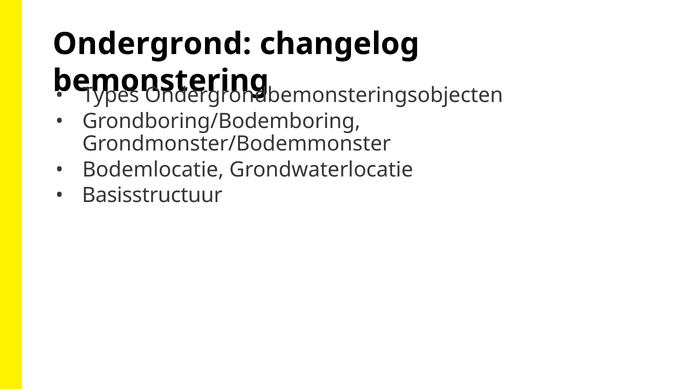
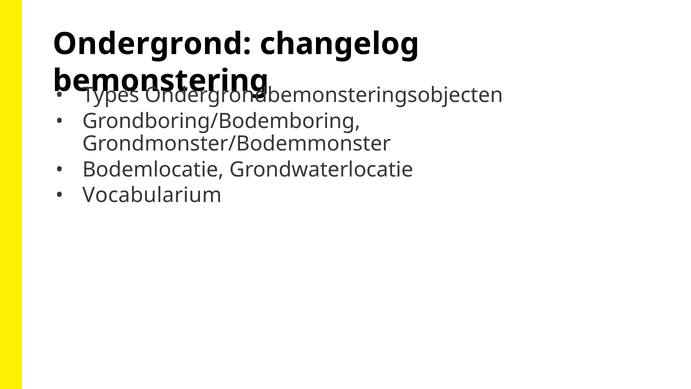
Basisstructuur: Basisstructuur -> Vocabularium
